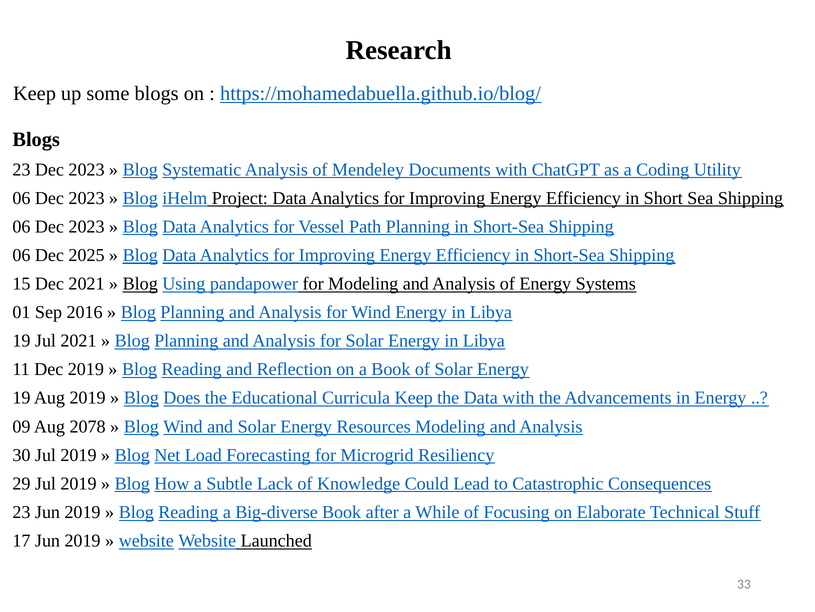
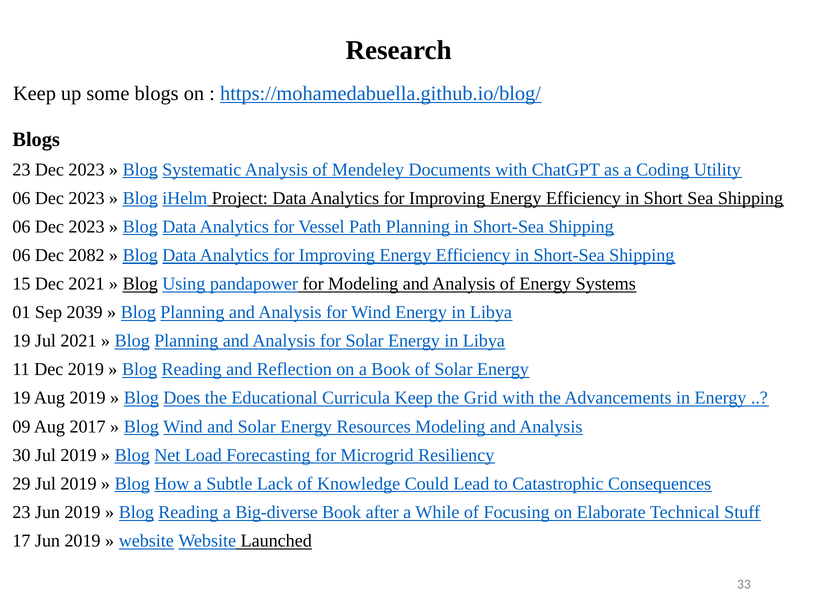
2025: 2025 -> 2082
2016: 2016 -> 2039
the Data: Data -> Grid
2078: 2078 -> 2017
